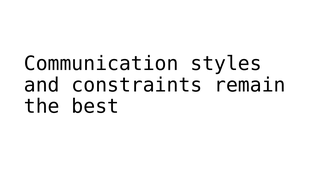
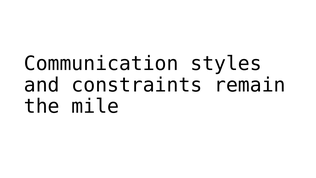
best: best -> mile
